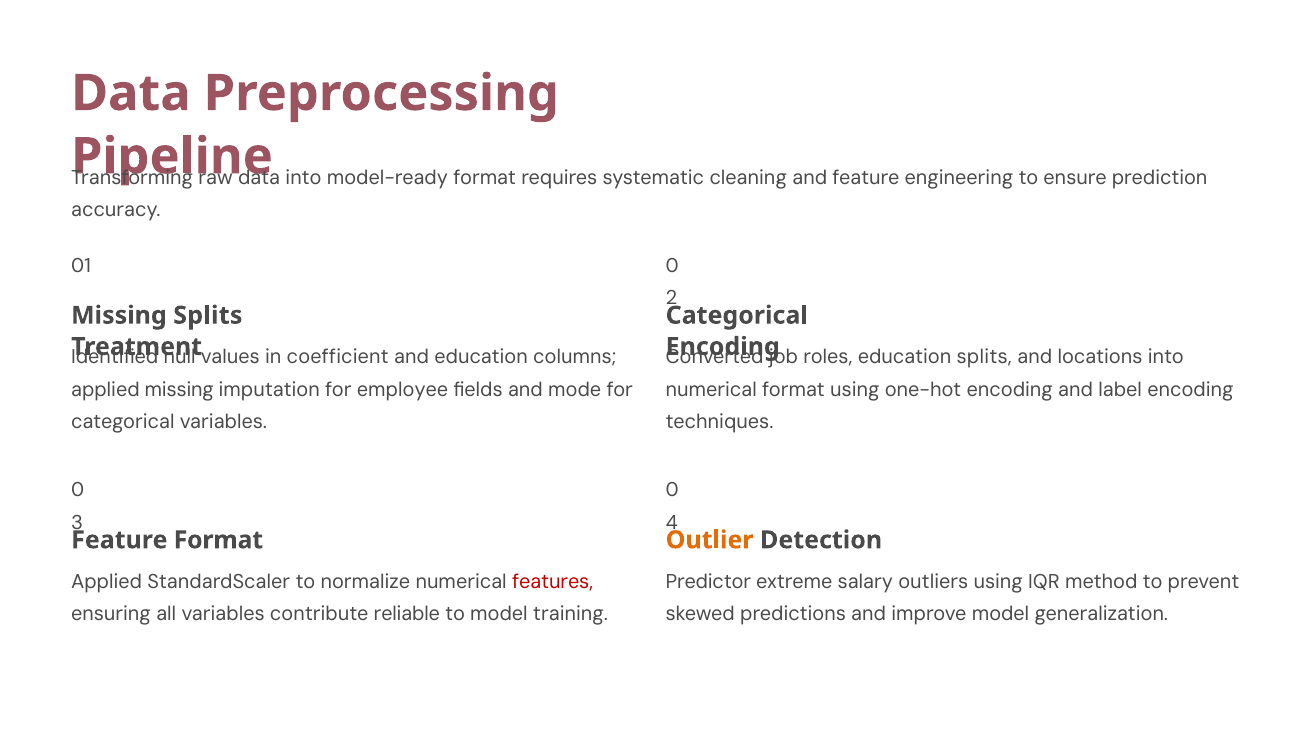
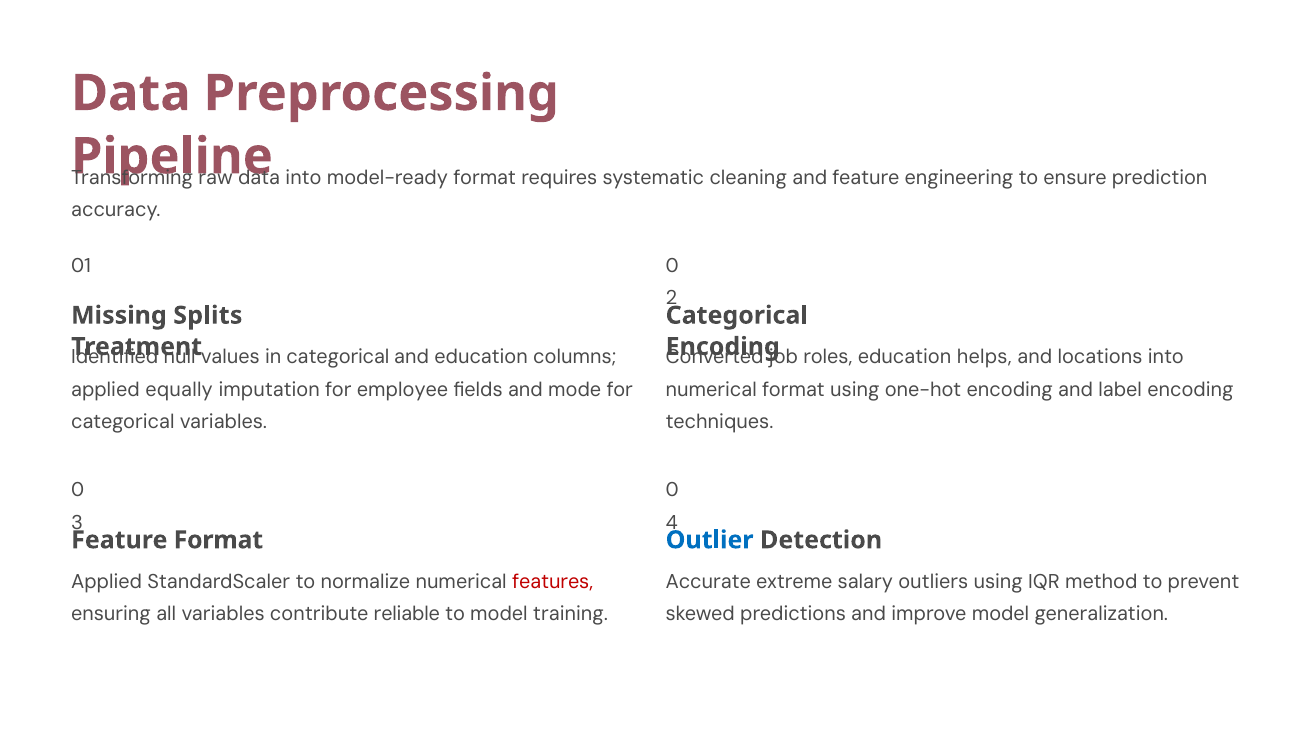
in coefficient: coefficient -> categorical
education splits: splits -> helps
applied missing: missing -> equally
Outlier colour: orange -> blue
Predictor: Predictor -> Accurate
